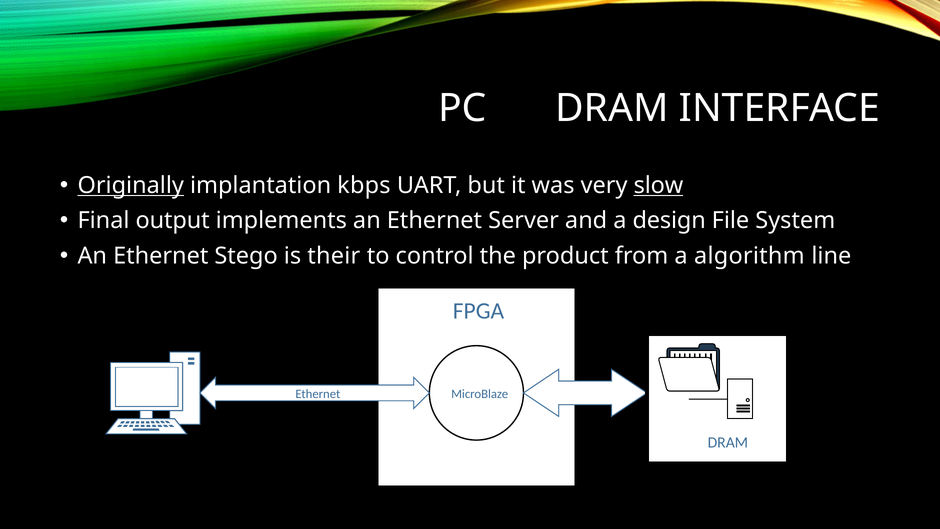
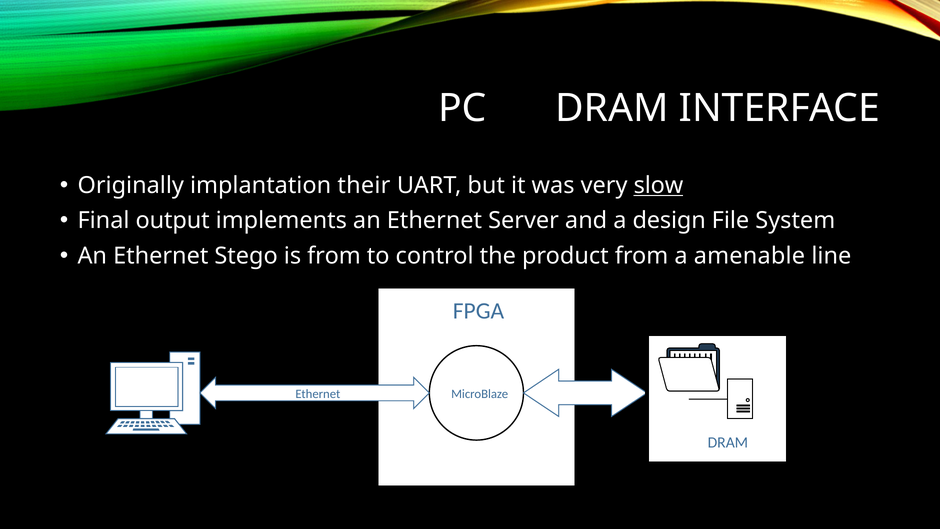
Originally underline: present -> none
kbps: kbps -> their
is their: their -> from
algorithm: algorithm -> amenable
